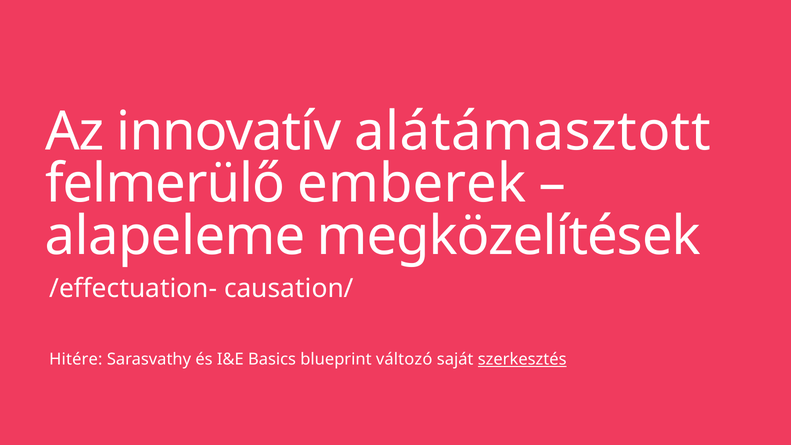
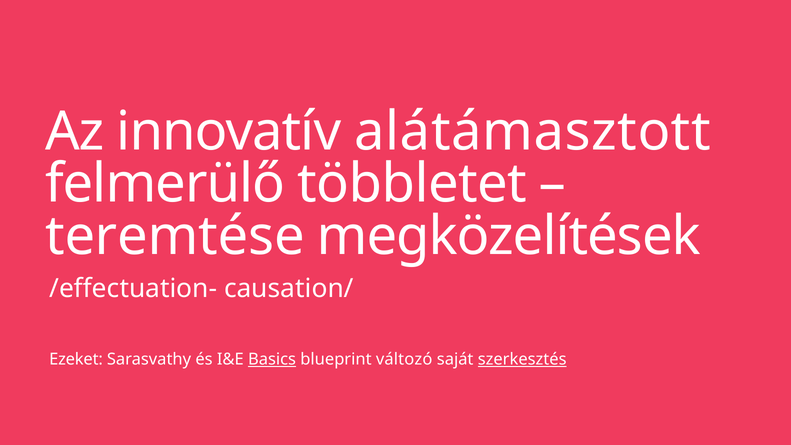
emberek: emberek -> többletet
alapeleme: alapeleme -> teremtése
Hitére: Hitére -> Ezeket
Basics underline: none -> present
